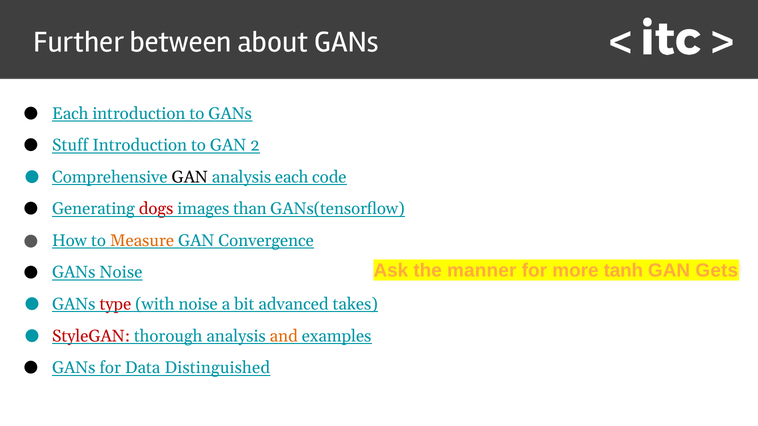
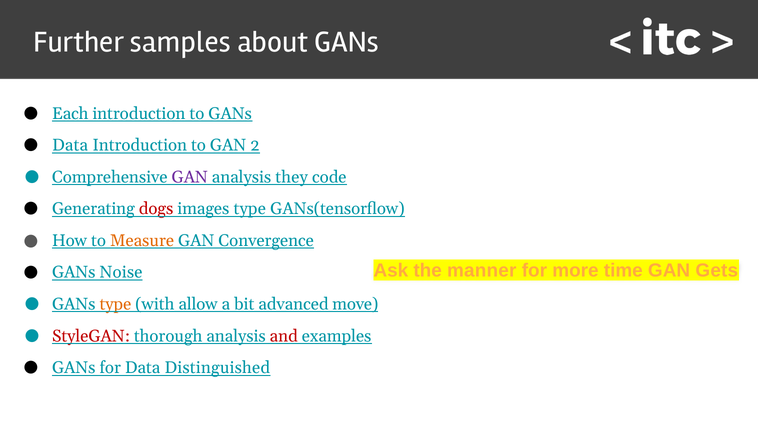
between: between -> samples
Stuff at (70, 145): Stuff -> Data
GAN at (190, 177) colour: black -> purple
analysis each: each -> they
images than: than -> type
tanh: tanh -> time
type at (115, 304) colour: red -> orange
with noise: noise -> allow
takes: takes -> move
and colour: orange -> red
